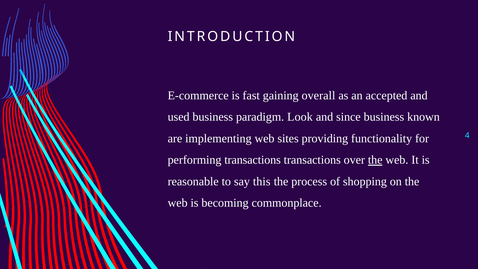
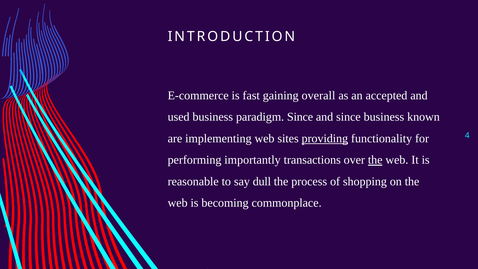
paradigm Look: Look -> Since
providing underline: none -> present
performing transactions: transactions -> importantly
this: this -> dull
